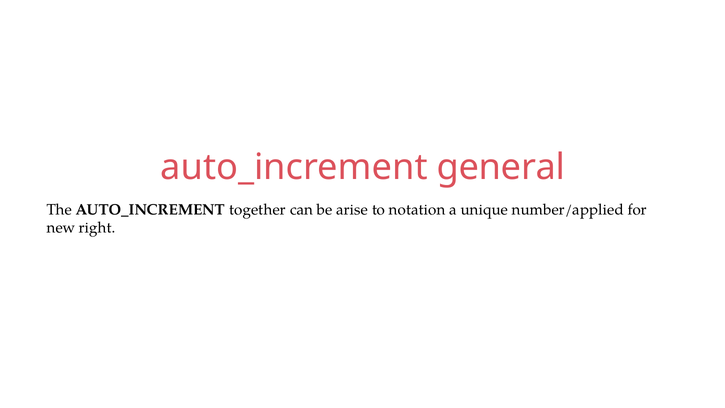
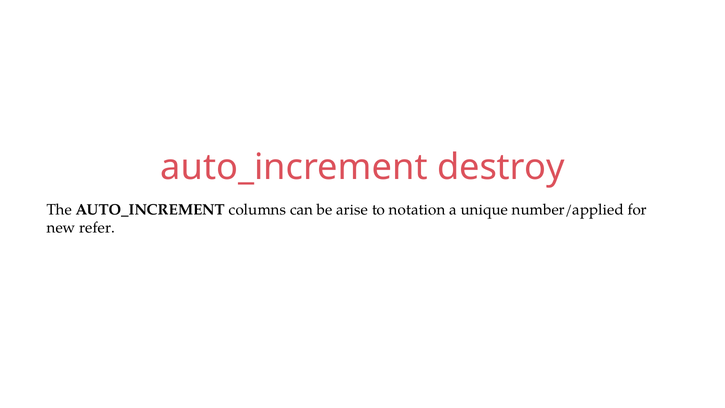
general: general -> destroy
together: together -> columns
right: right -> refer
